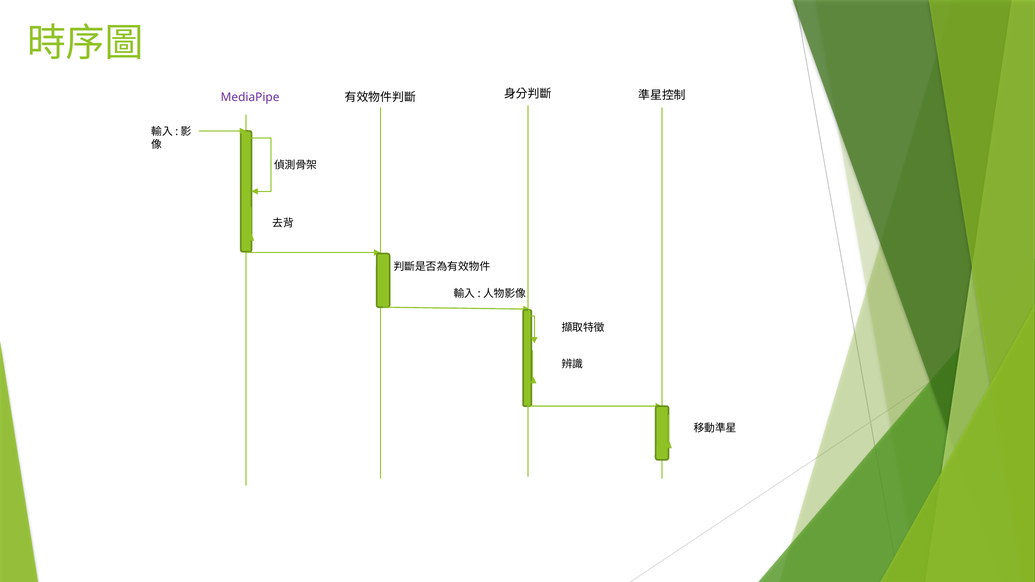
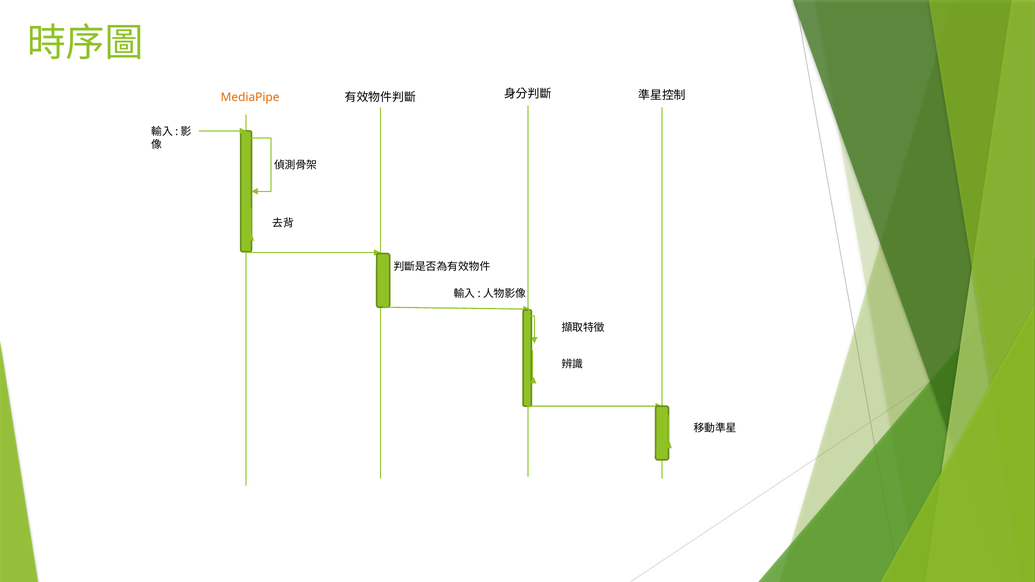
MediaPipe colour: purple -> orange
